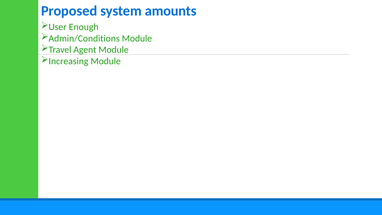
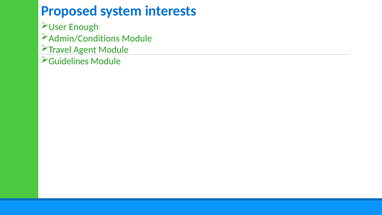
amounts: amounts -> interests
Increasing: Increasing -> Guidelines
